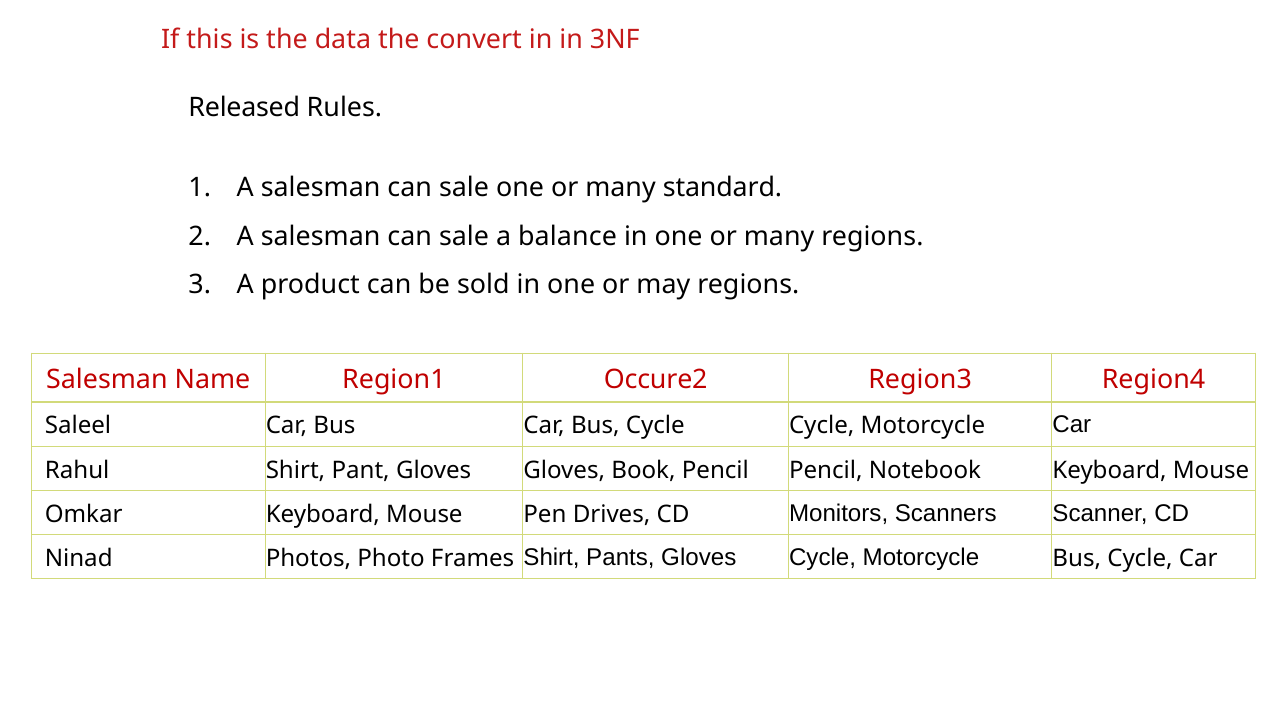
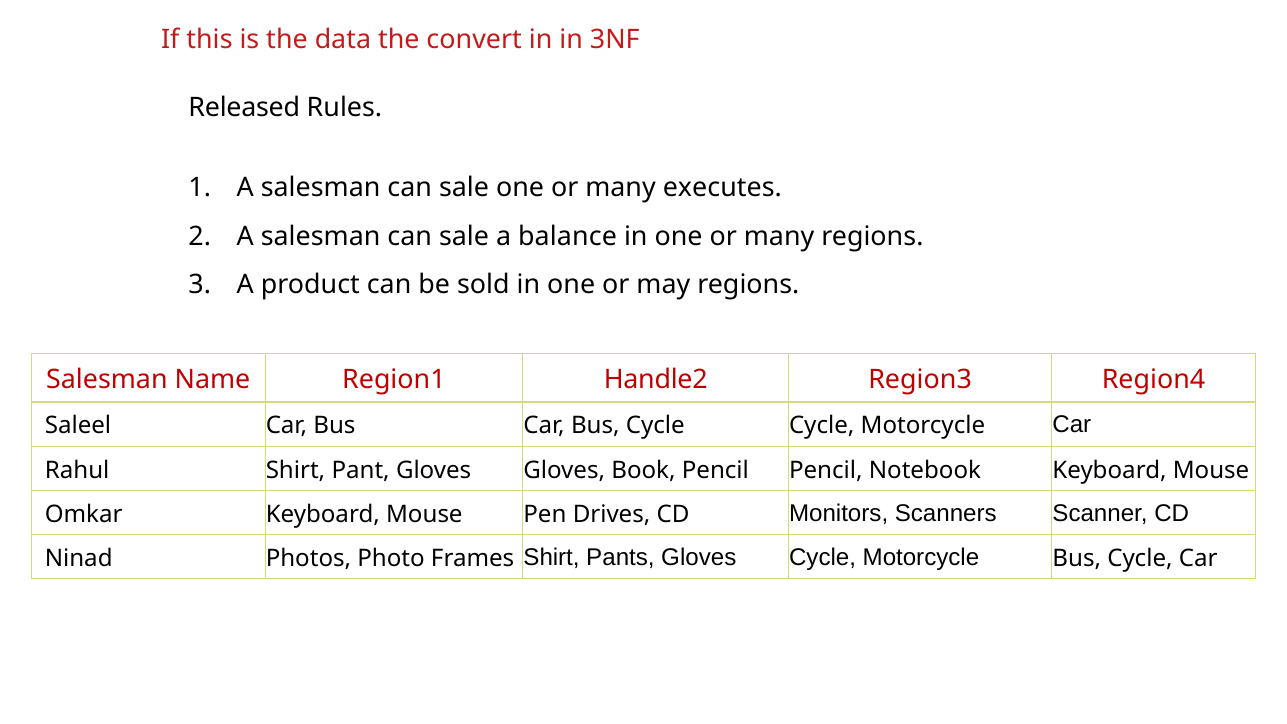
standard: standard -> executes
Occure2: Occure2 -> Handle2
